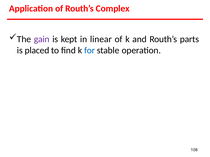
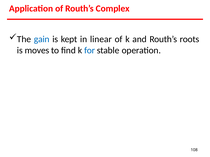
gain colour: purple -> blue
parts: parts -> roots
placed: placed -> moves
